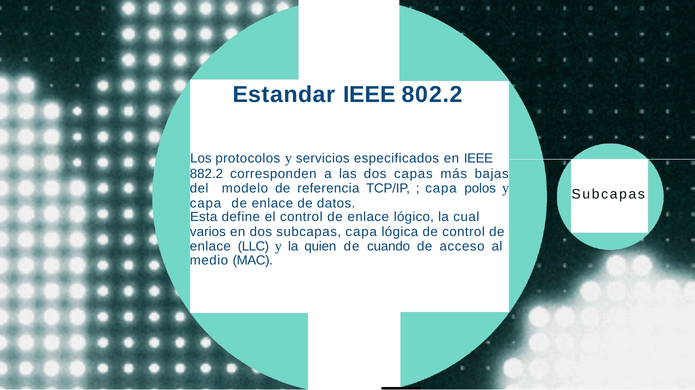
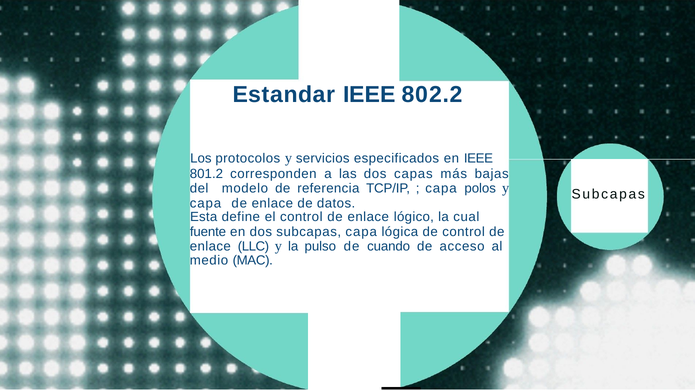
882.2: 882.2 -> 801.2
varios: varios -> fuente
quien: quien -> pulso
